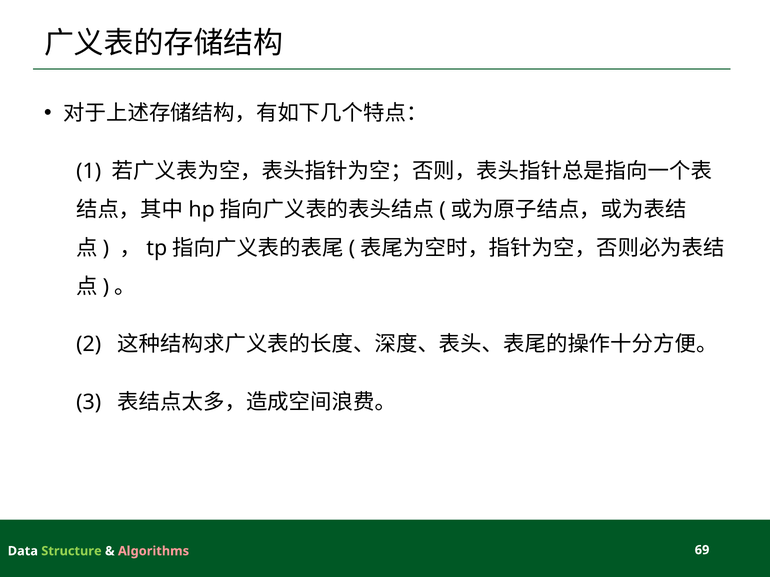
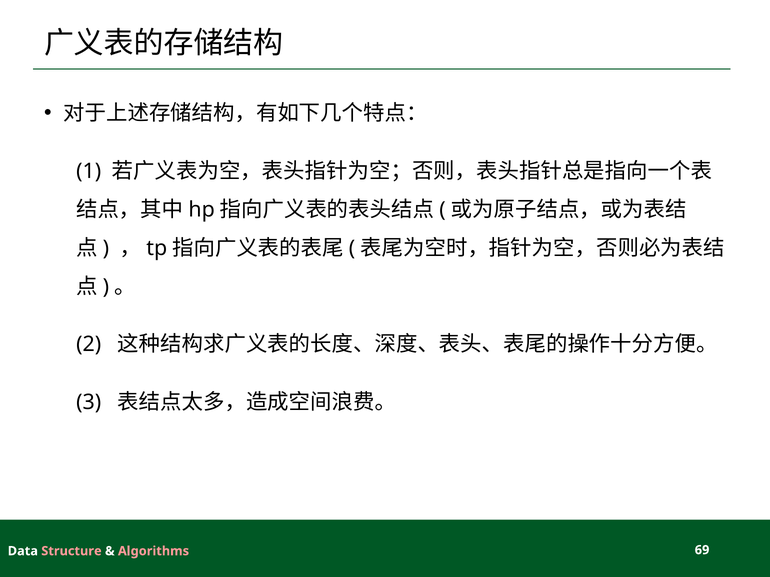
Structure colour: light green -> pink
